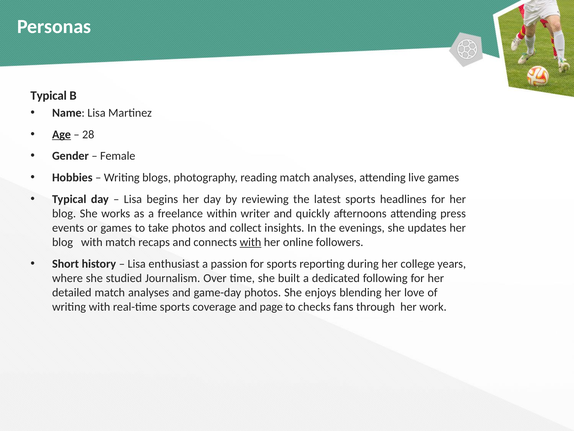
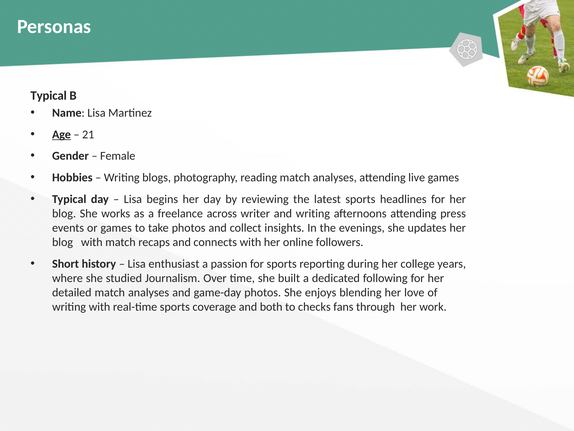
28: 28 -> 21
within: within -> across
and quickly: quickly -> writing
with at (250, 242) underline: present -> none
page: page -> both
